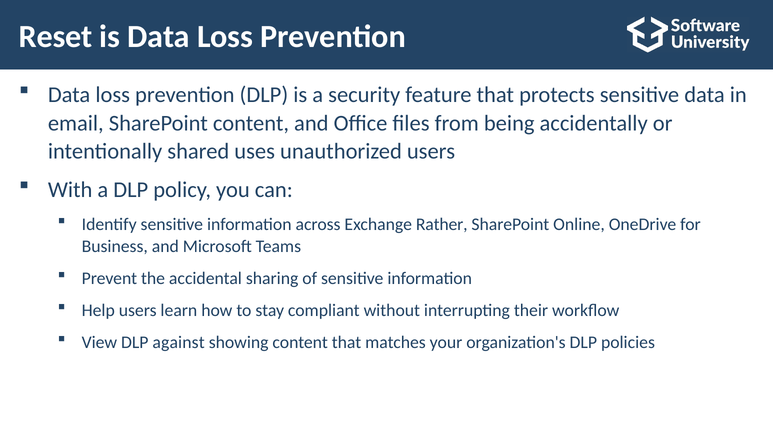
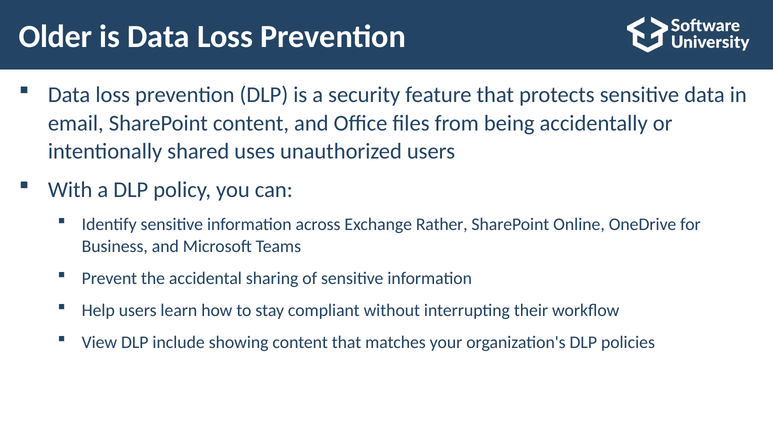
Reset: Reset -> Older
against: against -> include
